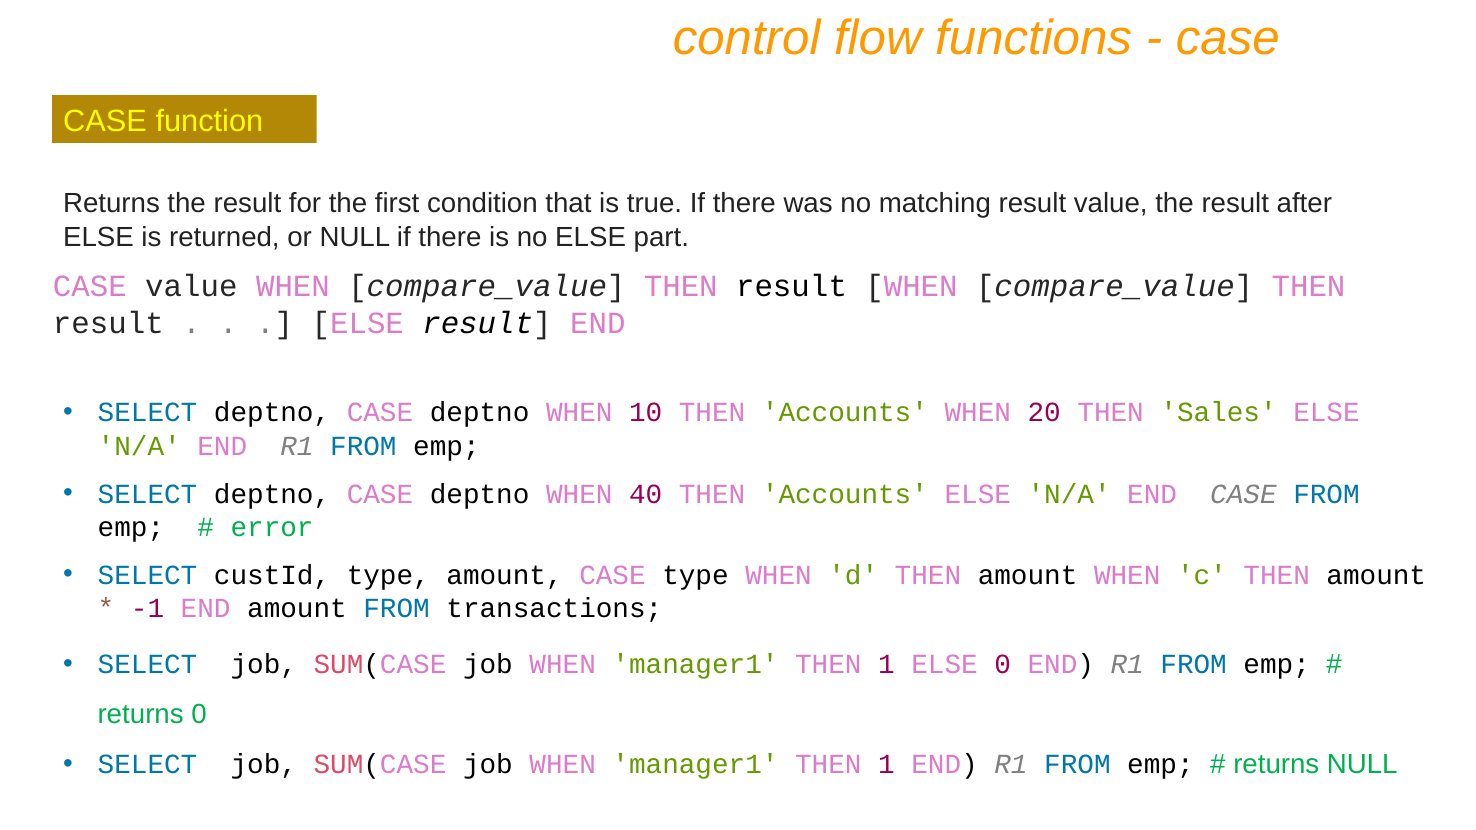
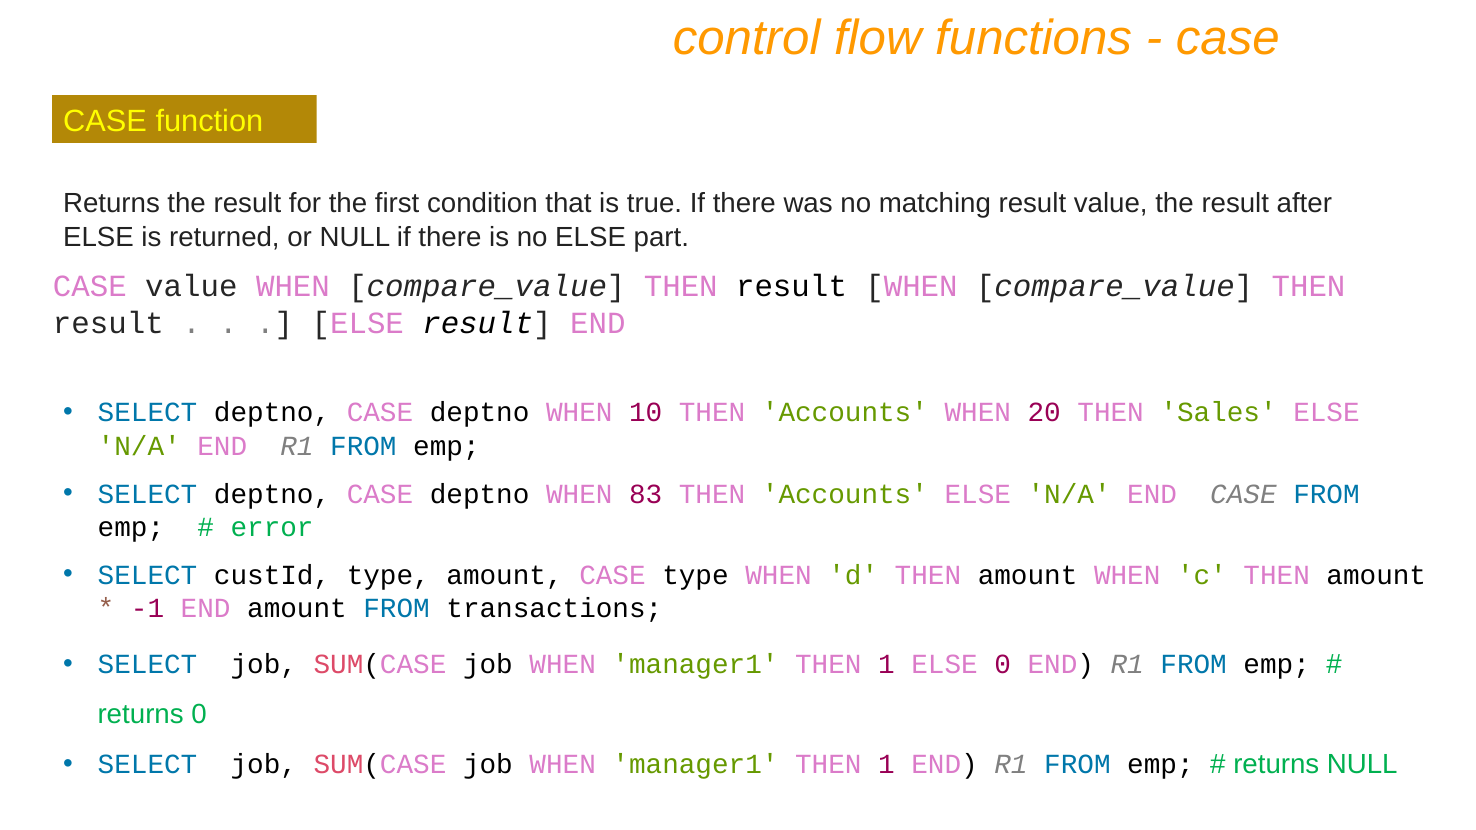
40: 40 -> 83
